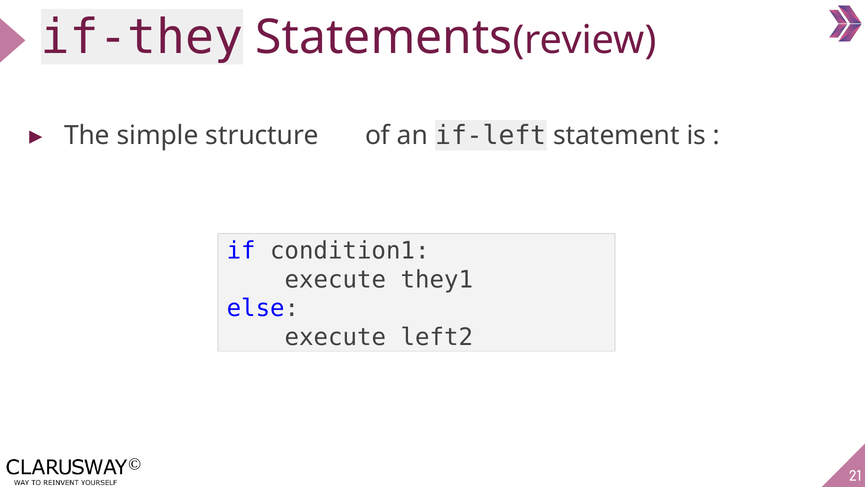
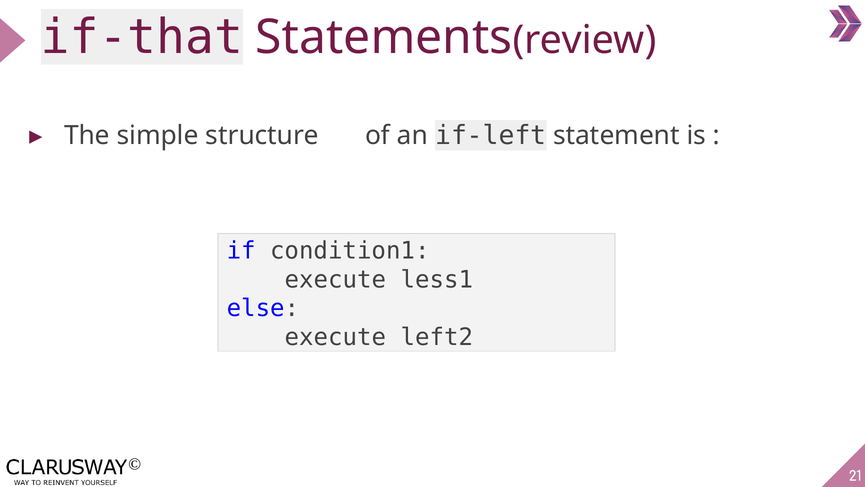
if-they: if-they -> if-that
they1: they1 -> less1
